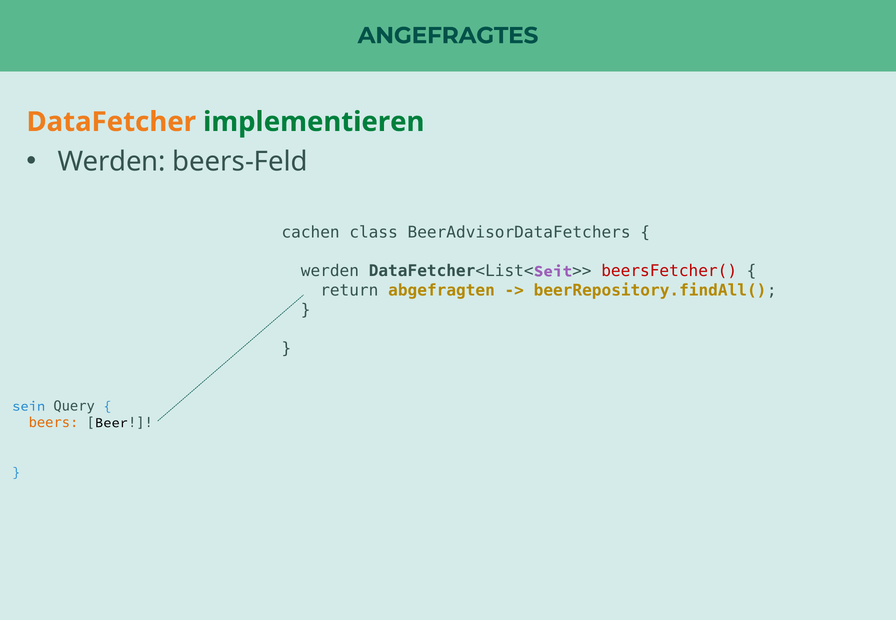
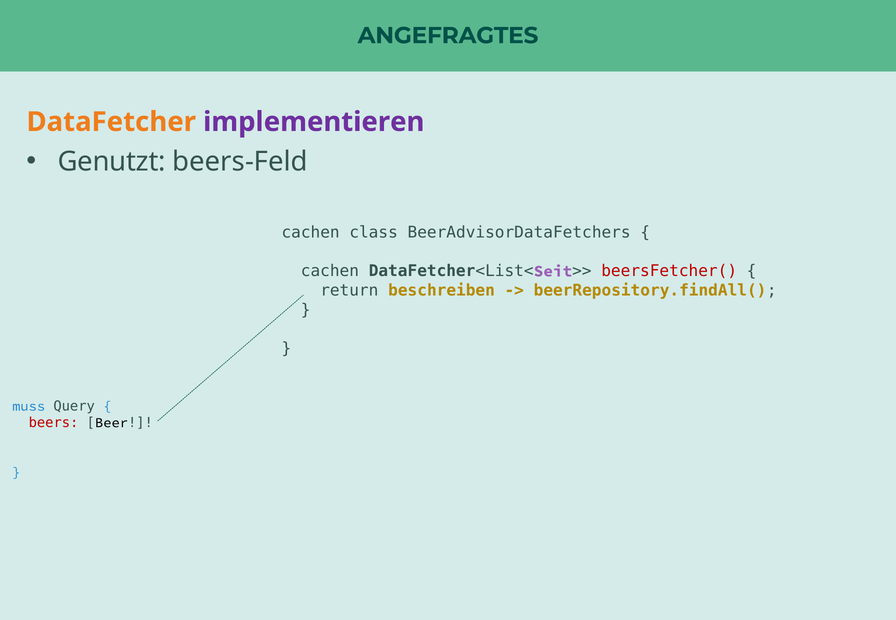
implementieren colour: green -> purple
Werden at (112, 162): Werden -> Genutzt
werden at (330, 271): werden -> cachen
abgefragten: abgefragten -> beschreiben
sein: sein -> muss
beers colour: orange -> red
